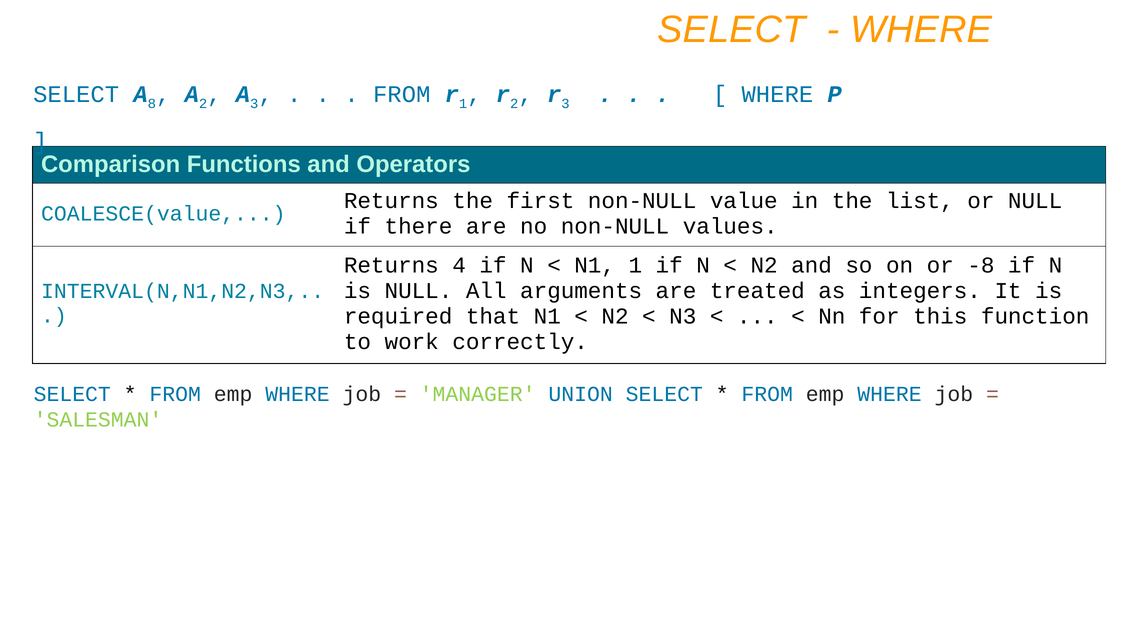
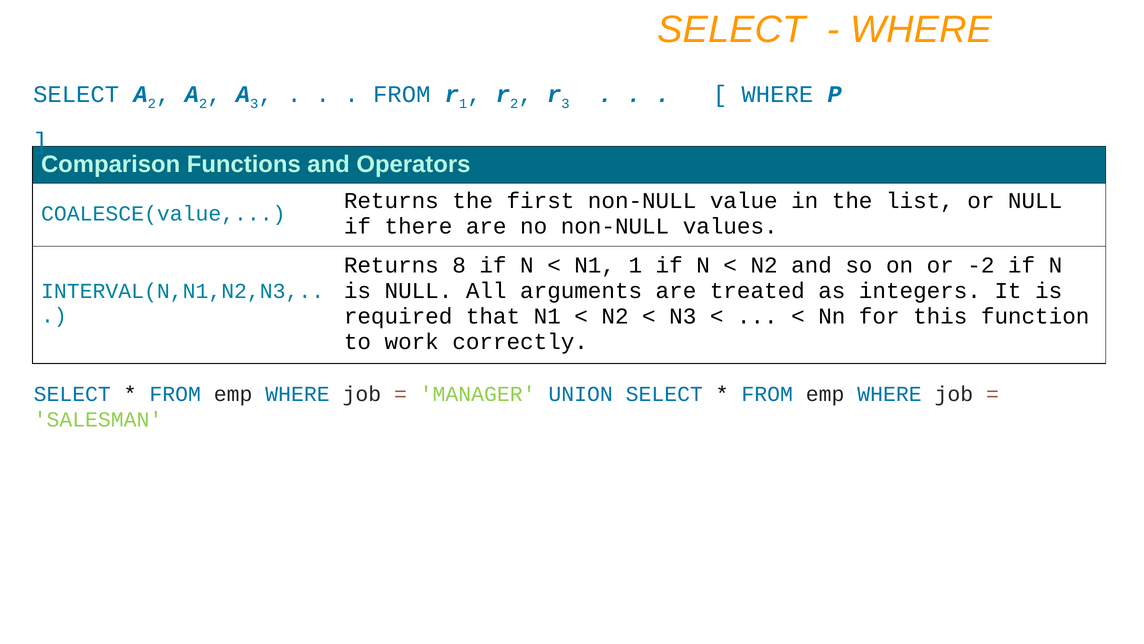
8 at (152, 104): 8 -> 2
4: 4 -> 8
-8: -8 -> -2
